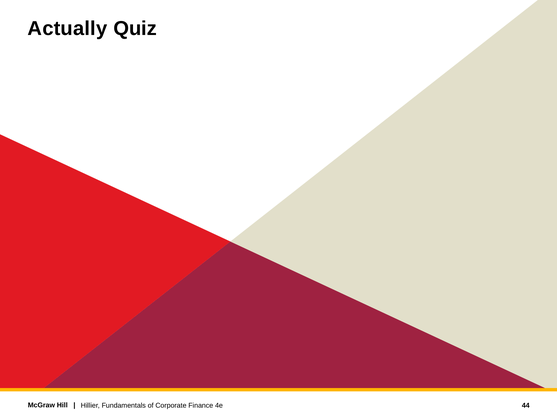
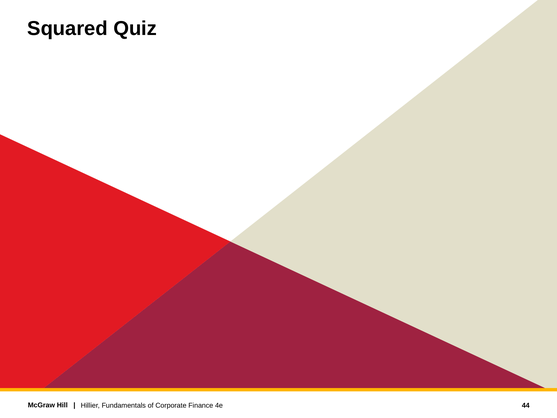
Actually: Actually -> Squared
